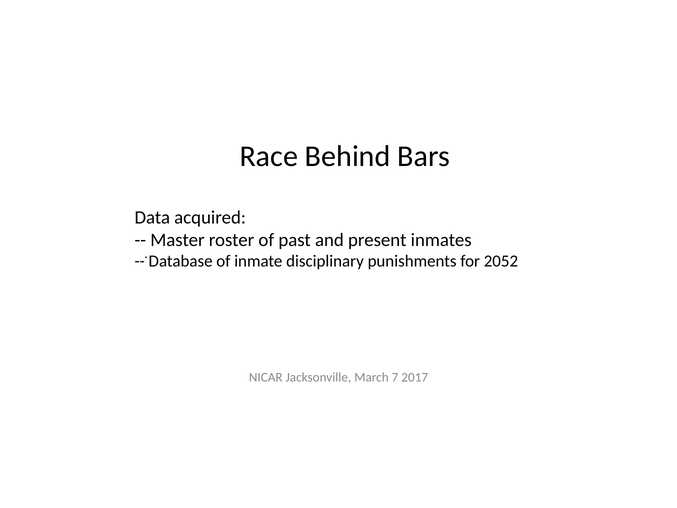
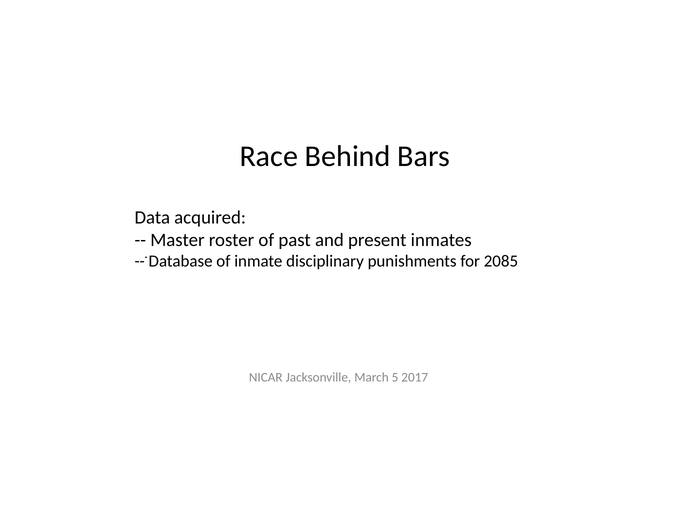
2052: 2052 -> 2085
7: 7 -> 5
